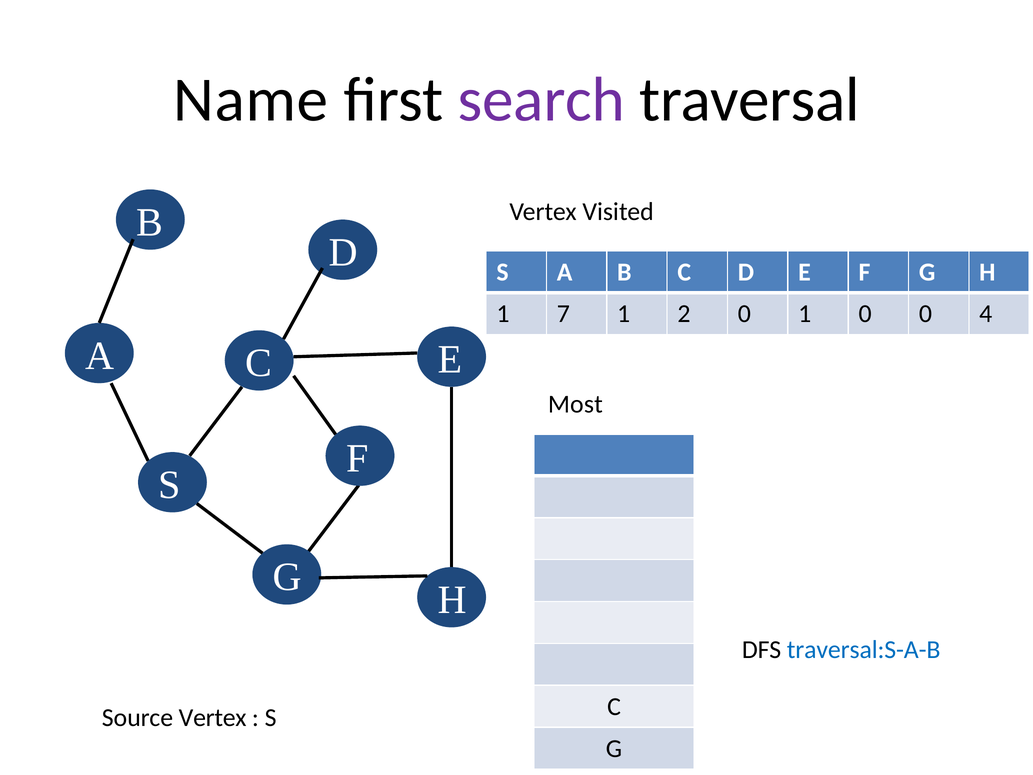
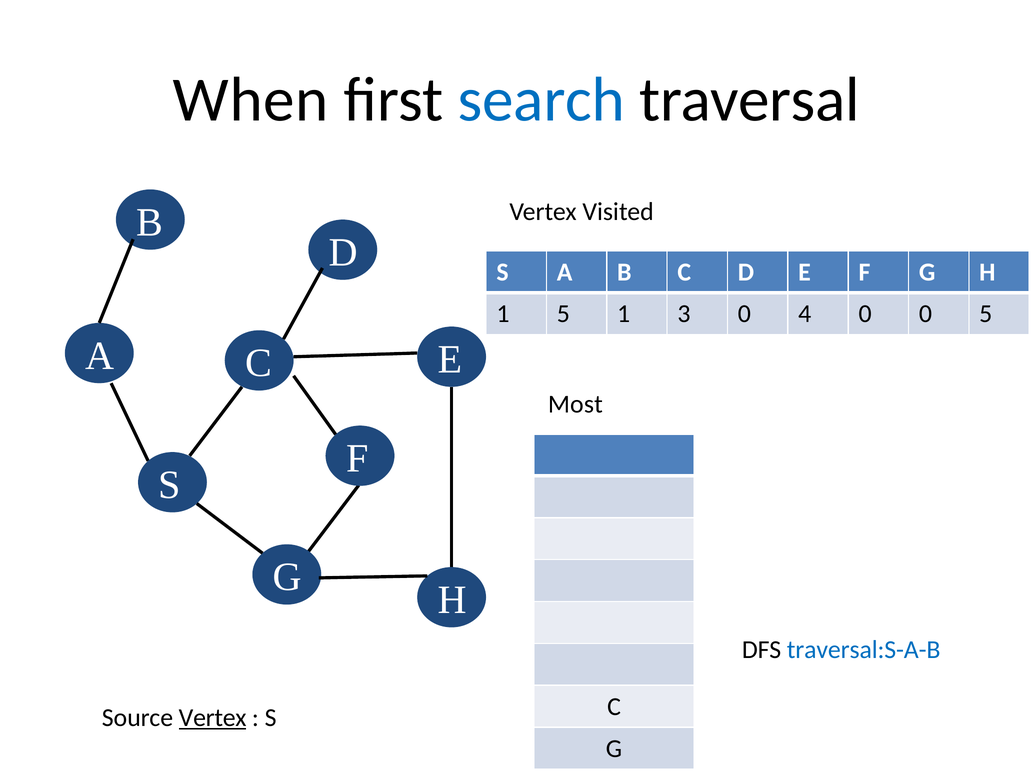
Name: Name -> When
search colour: purple -> blue
1 7: 7 -> 5
2: 2 -> 3
0 1: 1 -> 4
0 4: 4 -> 5
Vertex at (213, 717) underline: none -> present
